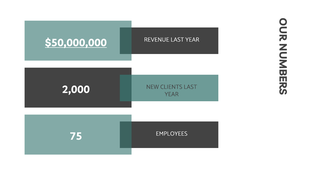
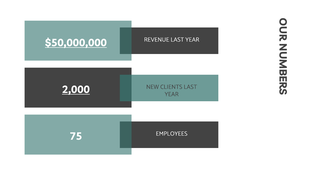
2,000 underline: none -> present
